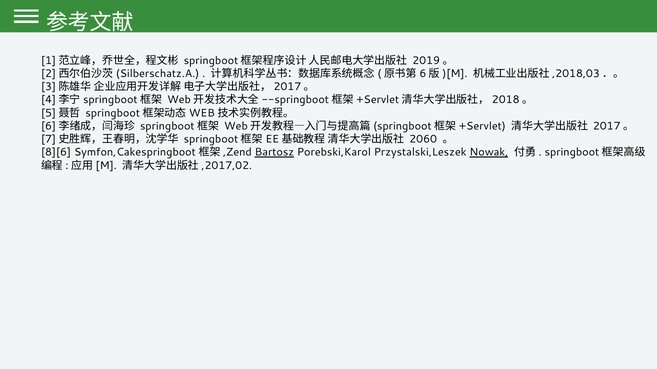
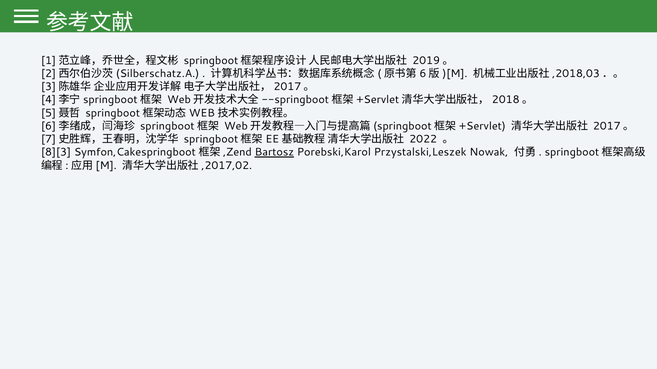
2060: 2060 -> 2022
8][6: 8][6 -> 8][3
Nowak underline: present -> none
